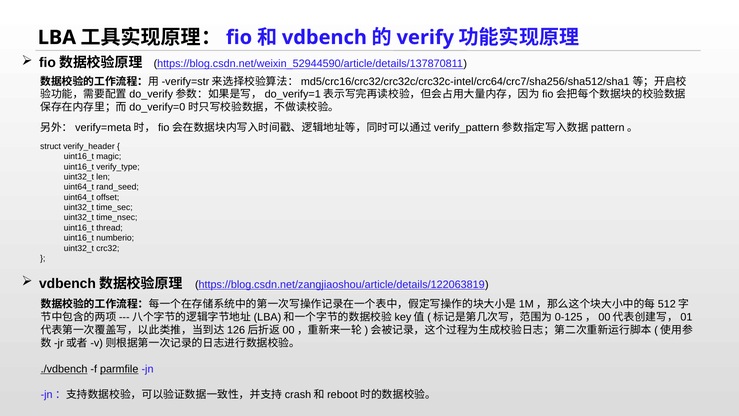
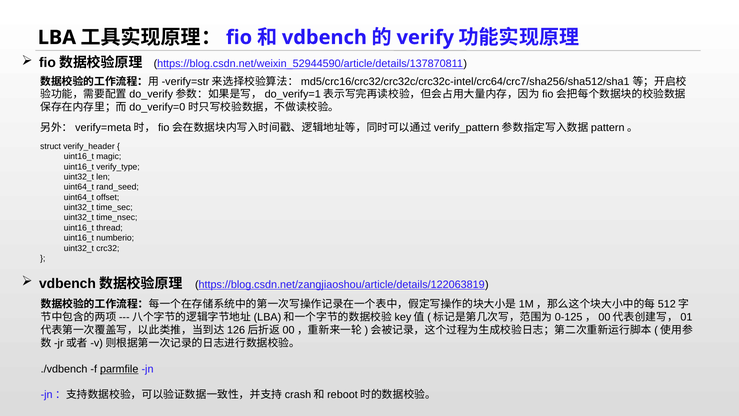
./vdbench underline: present -> none
